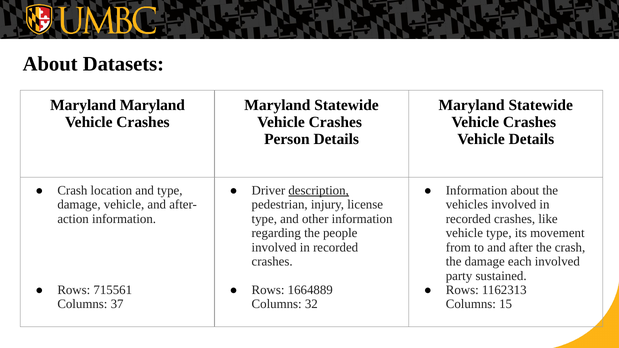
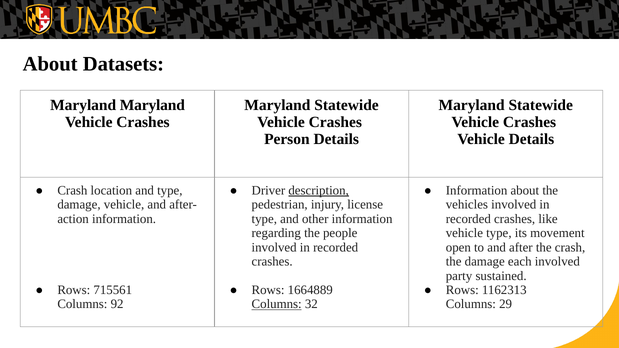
from: from -> open
37: 37 -> 92
Columns at (277, 304) underline: none -> present
15: 15 -> 29
